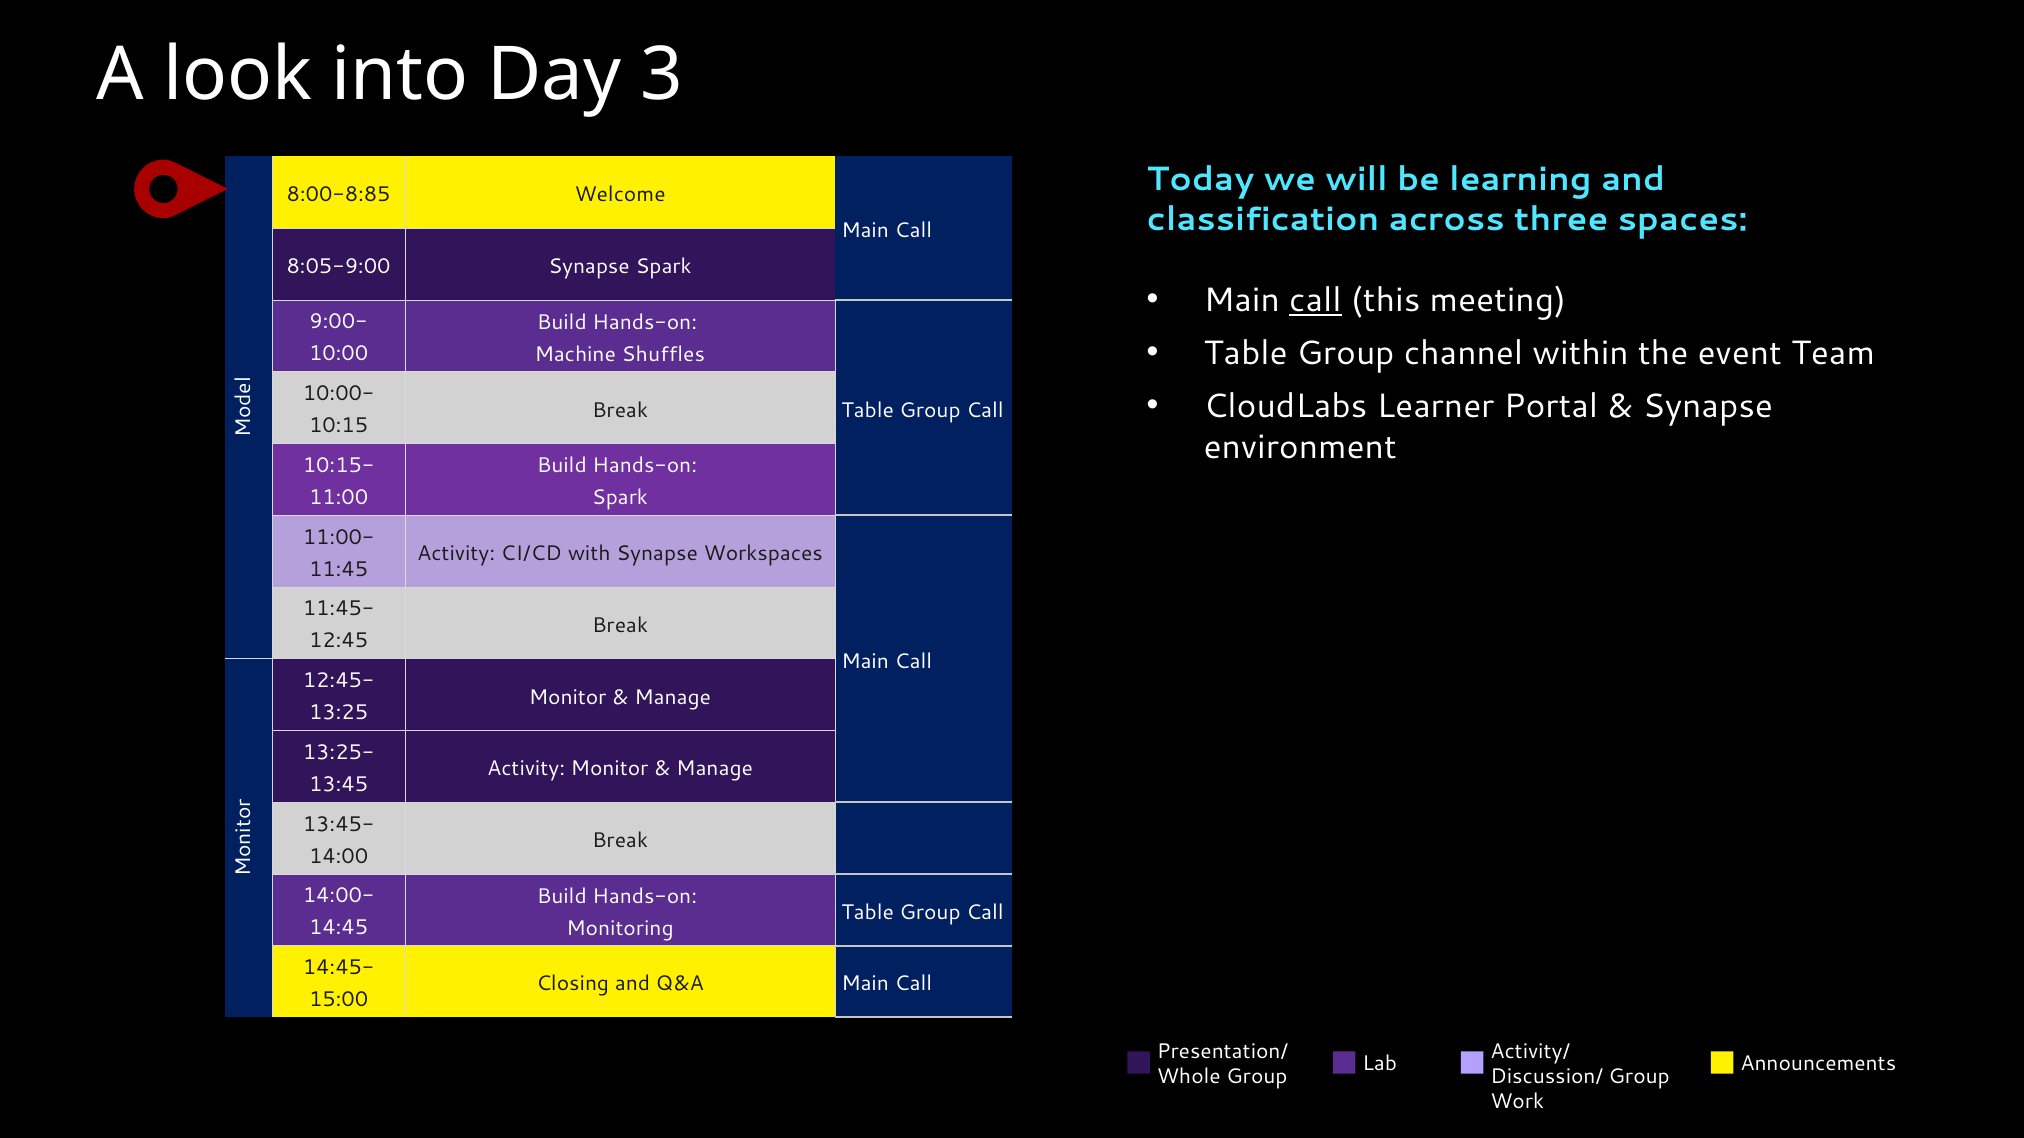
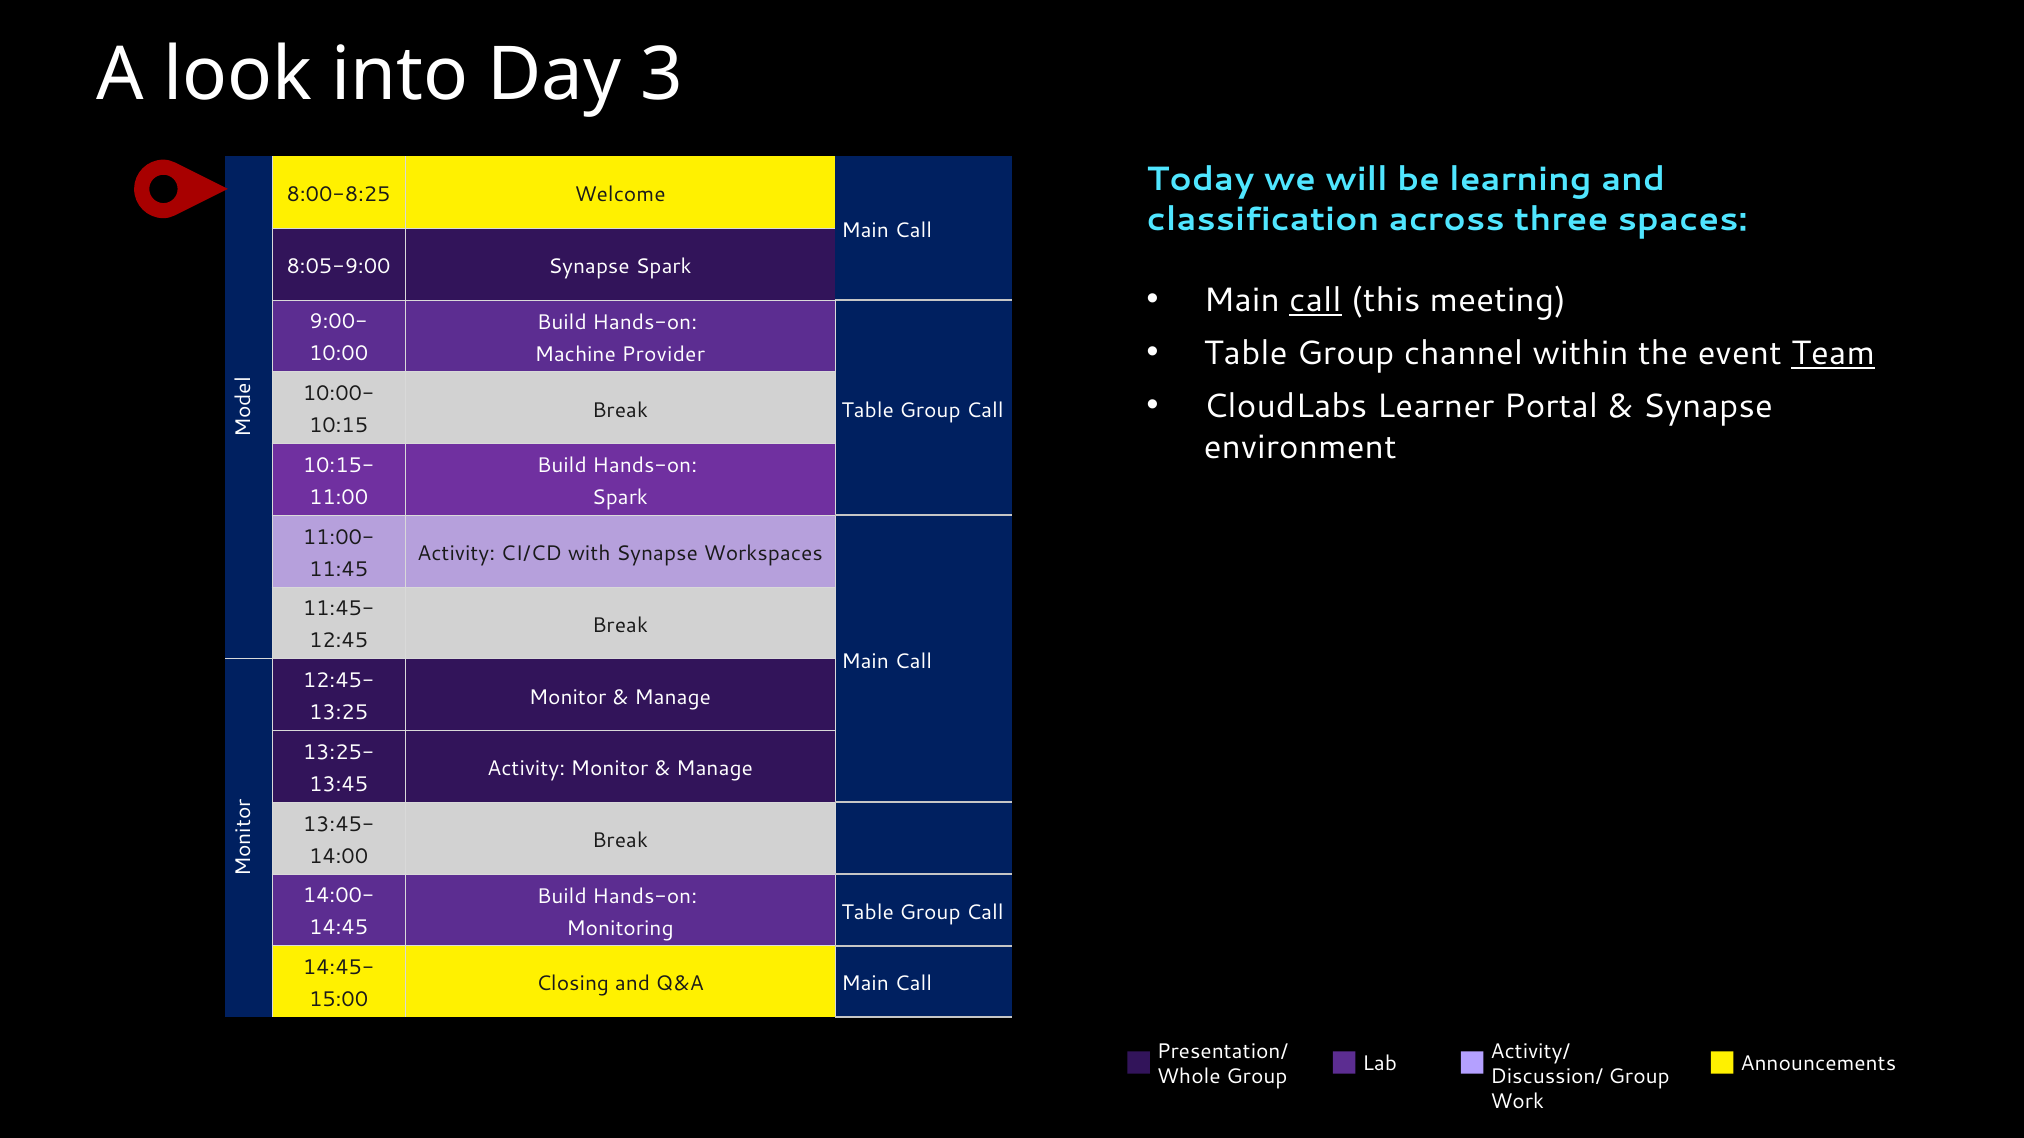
8:00-8:85: 8:00-8:85 -> 8:00-8:25
Team underline: none -> present
Shuffles: Shuffles -> Provider
